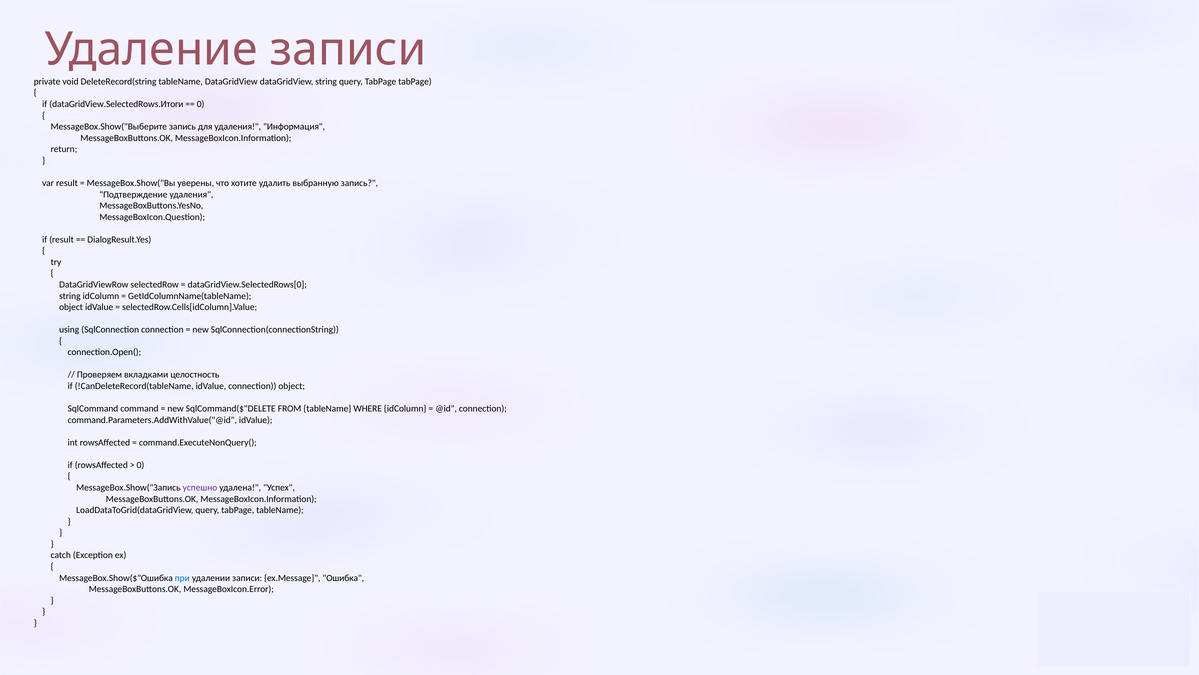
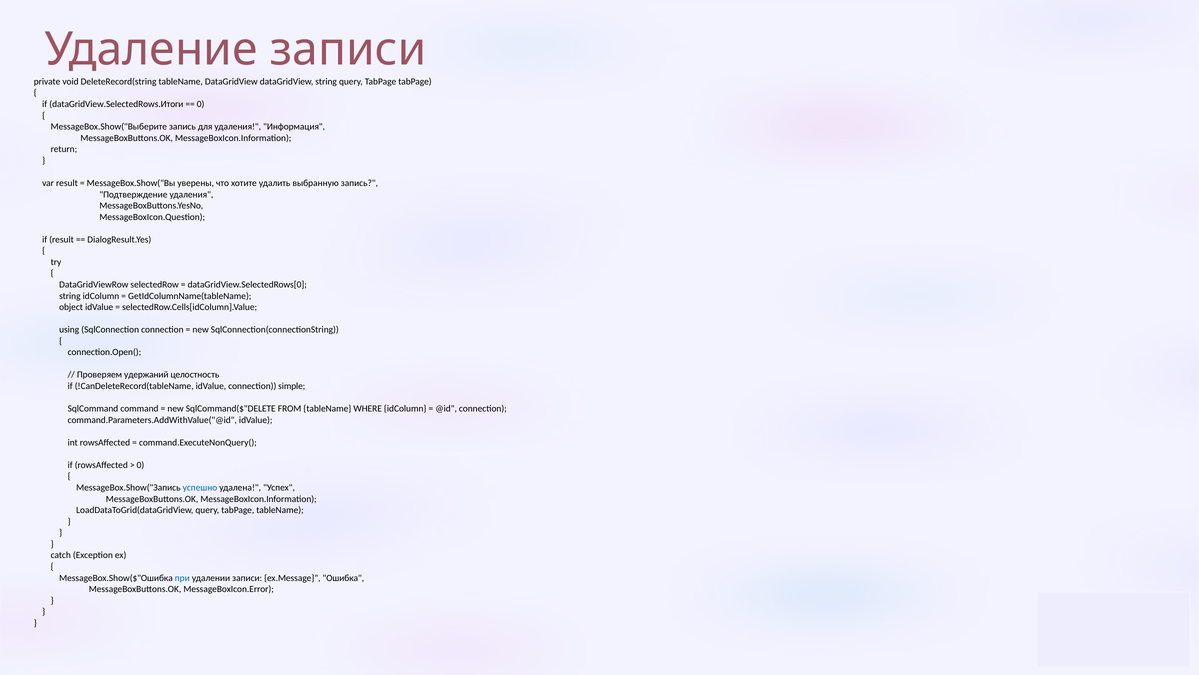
вкладками: вкладками -> удержаний
connection object: object -> simple
успешно colour: purple -> blue
